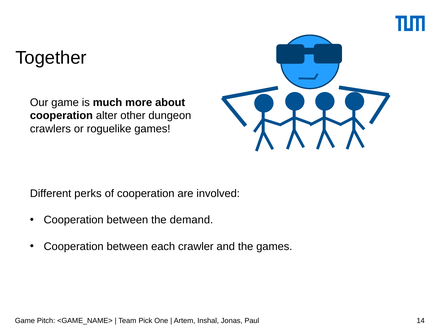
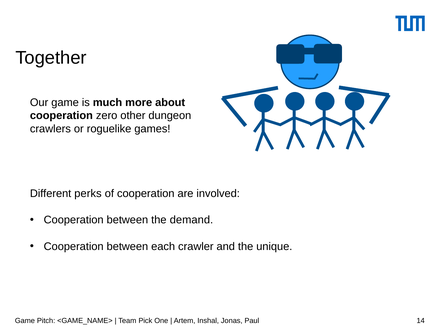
alter: alter -> zero
the games: games -> unique
